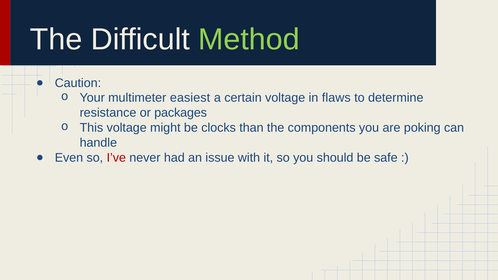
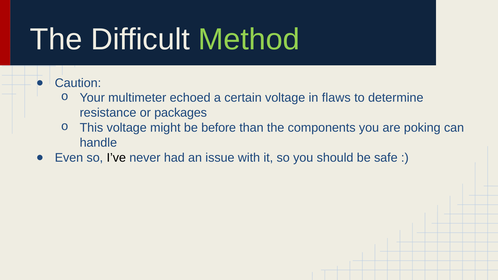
easiest: easiest -> echoed
clocks: clocks -> before
I’ve colour: red -> black
